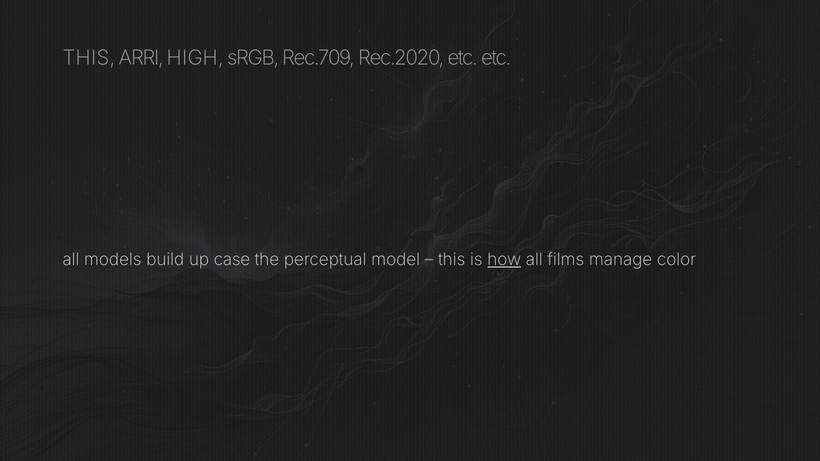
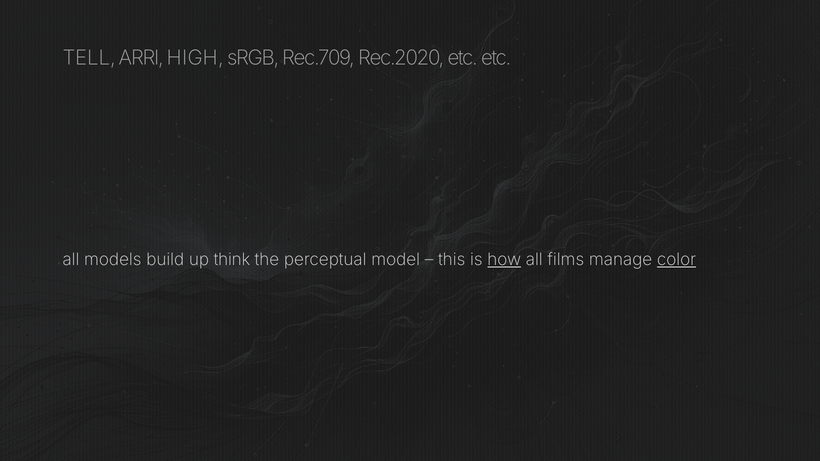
THIS at (89, 58): THIS -> TELL
case: case -> think
color underline: none -> present
